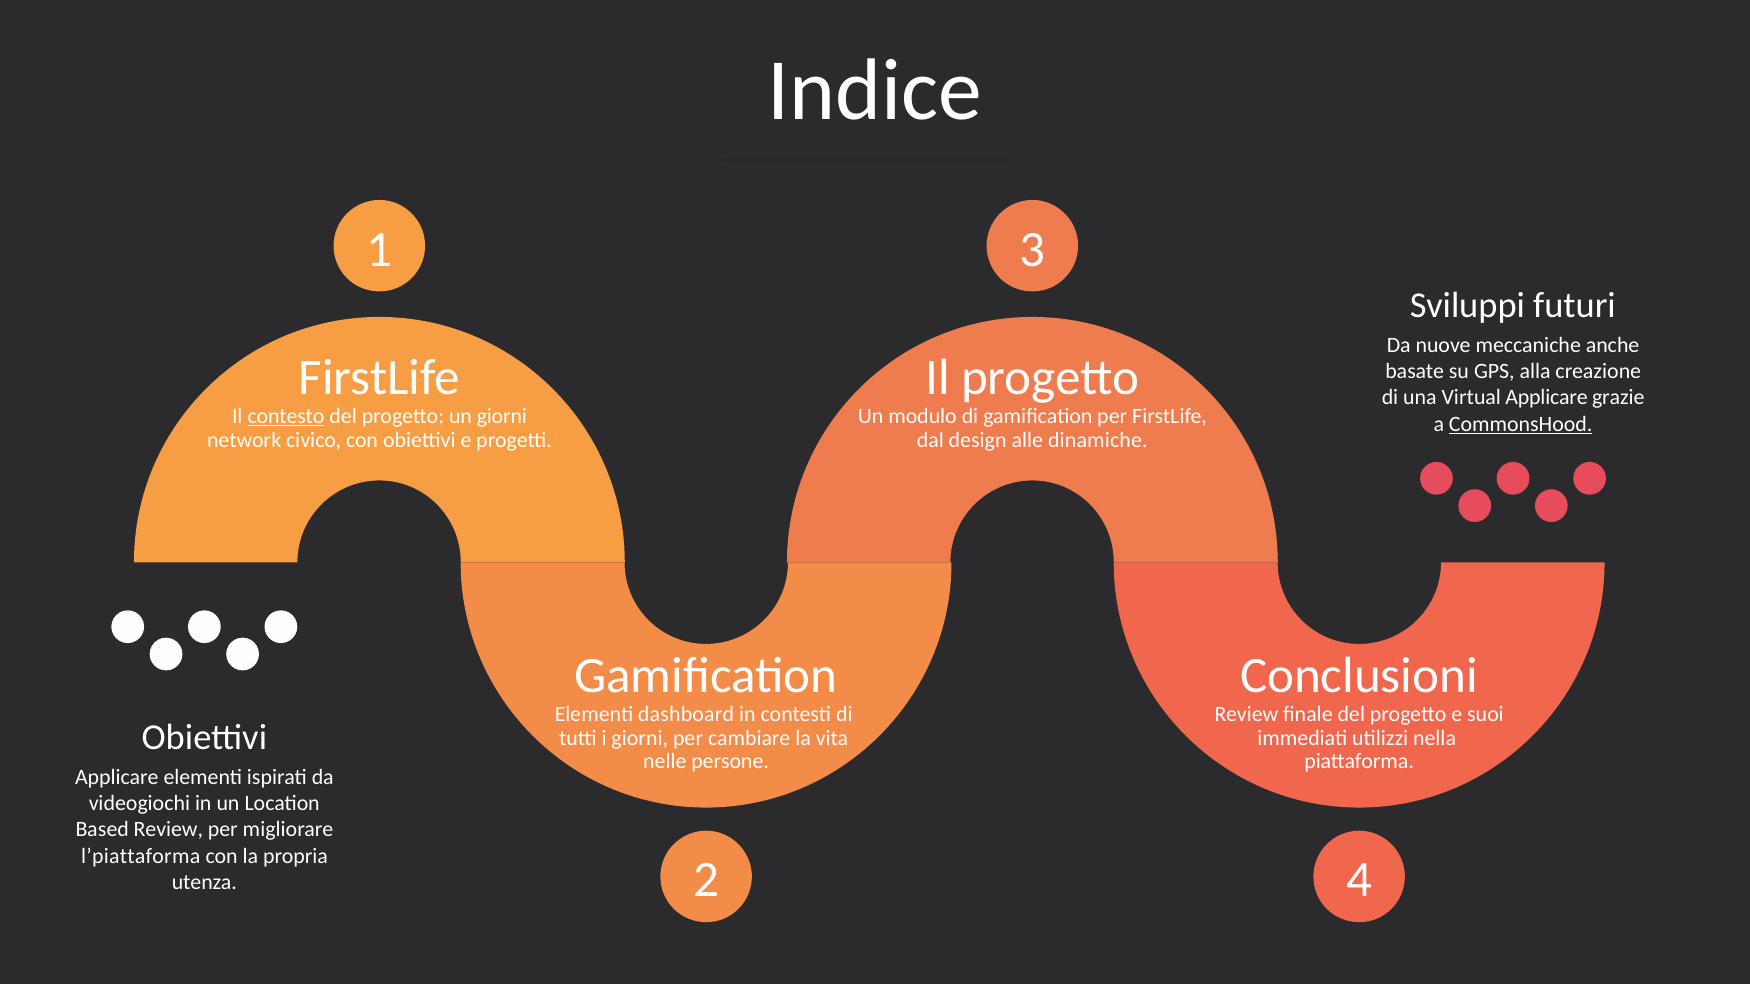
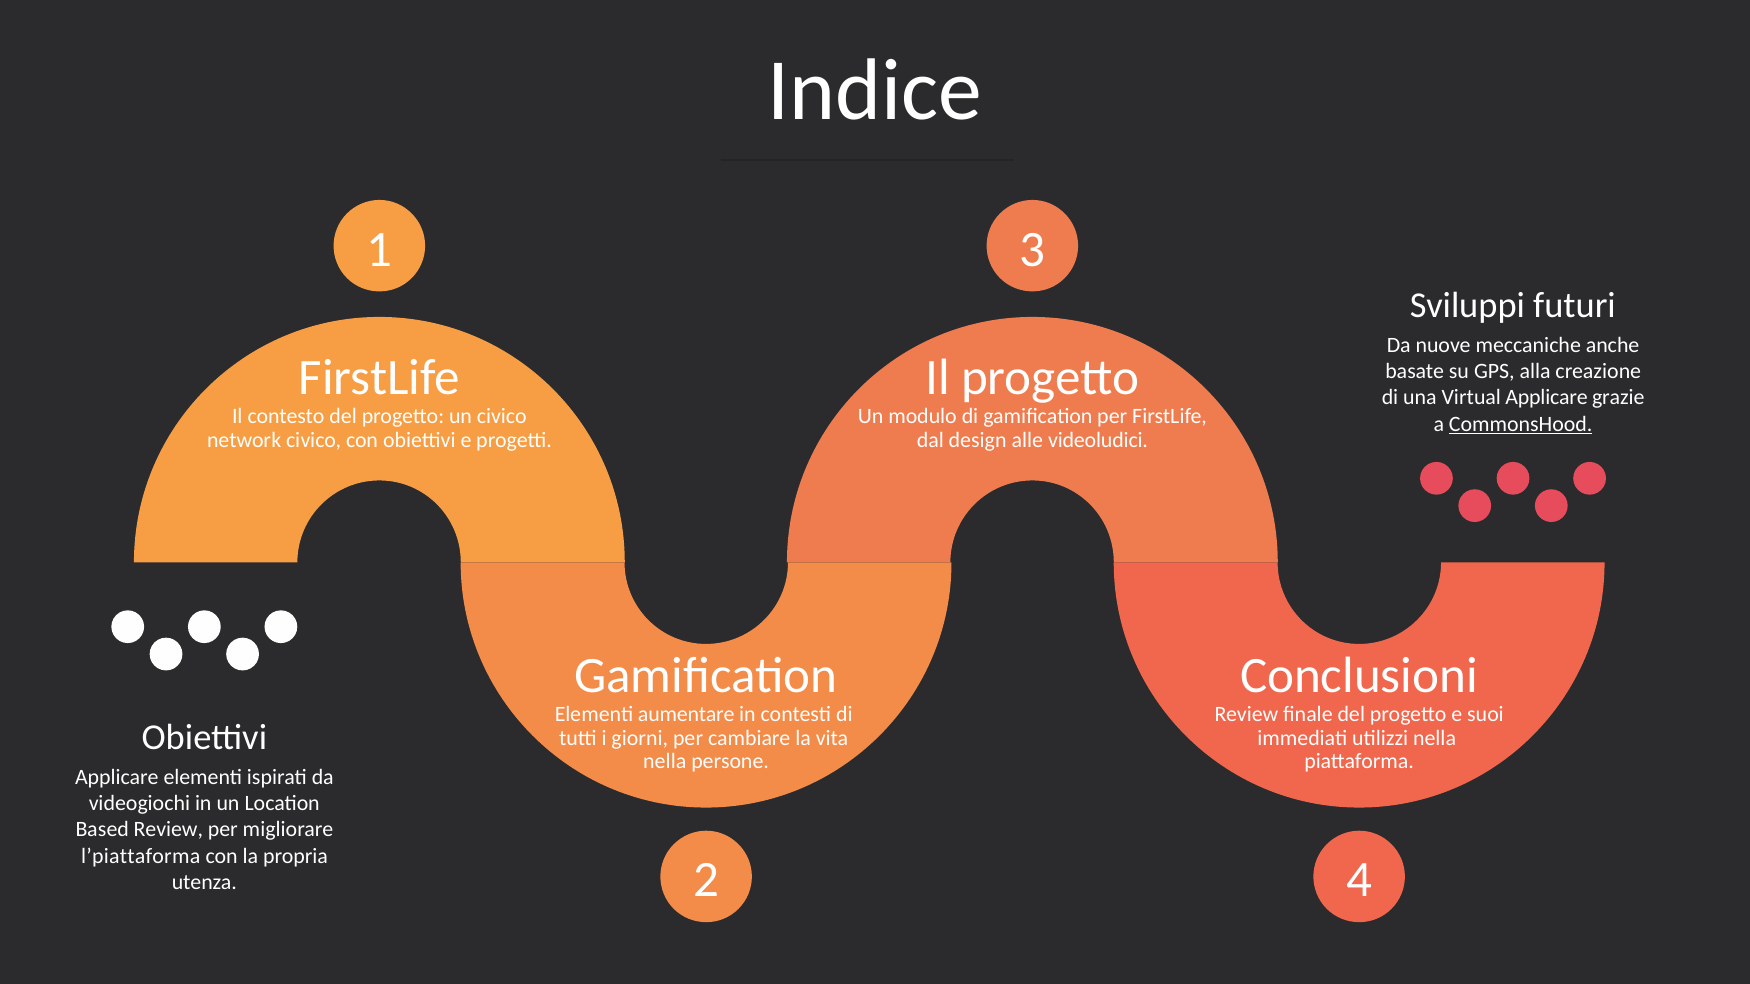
contesto underline: present -> none
un giorni: giorni -> civico
dinamiche: dinamiche -> videoludici
dashboard: dashboard -> aumentare
nelle at (665, 762): nelle -> nella
